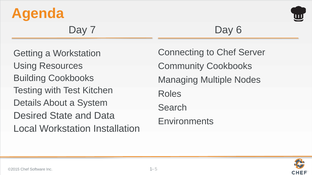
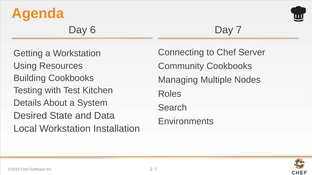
7: 7 -> 6
6: 6 -> 7
